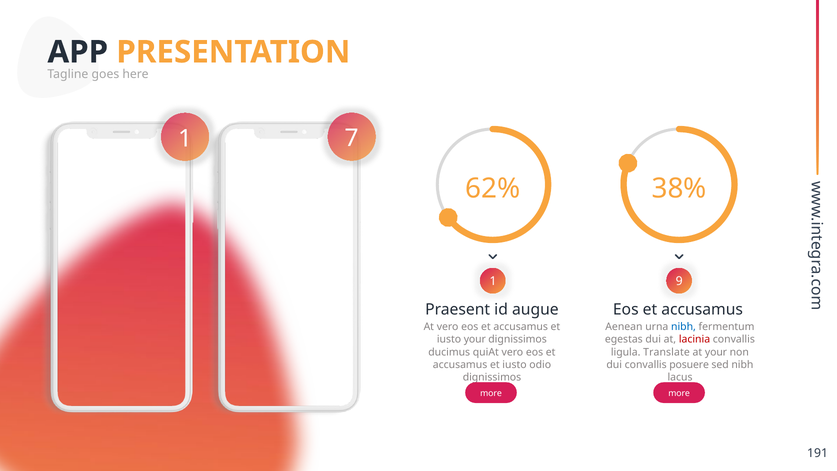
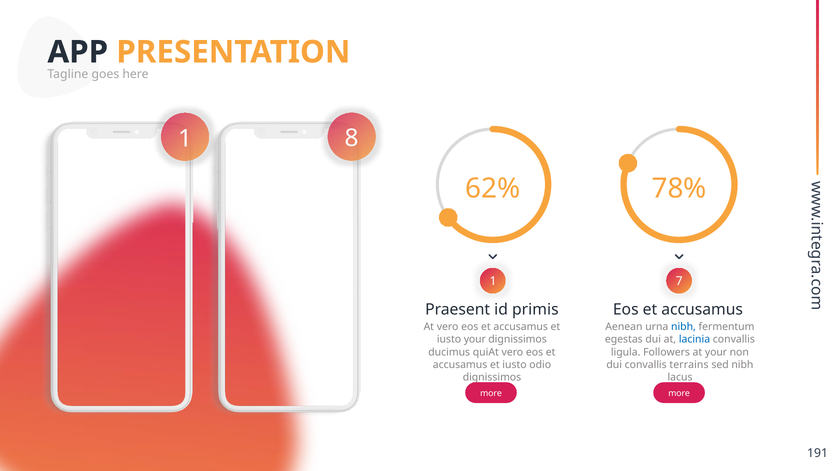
7: 7 -> 8
38%: 38% -> 78%
9: 9 -> 7
augue: augue -> primis
lacinia colour: red -> blue
Translate: Translate -> Followers
posuere: posuere -> terrains
